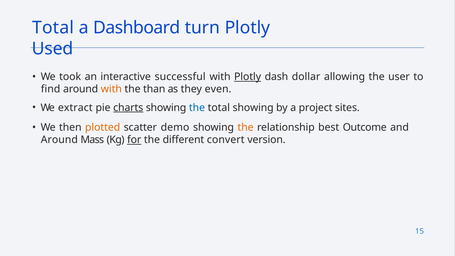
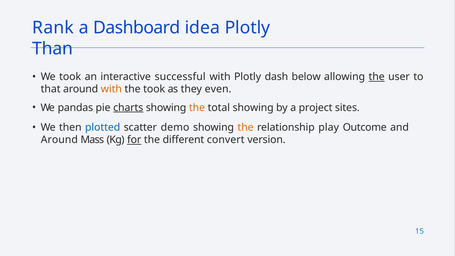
Total at (53, 28): Total -> Rank
turn: turn -> idea
Used: Used -> Than
Plotly at (248, 77) underline: present -> none
dollar: dollar -> below
the at (377, 77) underline: none -> present
find: find -> that
the than: than -> took
extract: extract -> pandas
the at (197, 108) colour: blue -> orange
plotted colour: orange -> blue
best: best -> play
